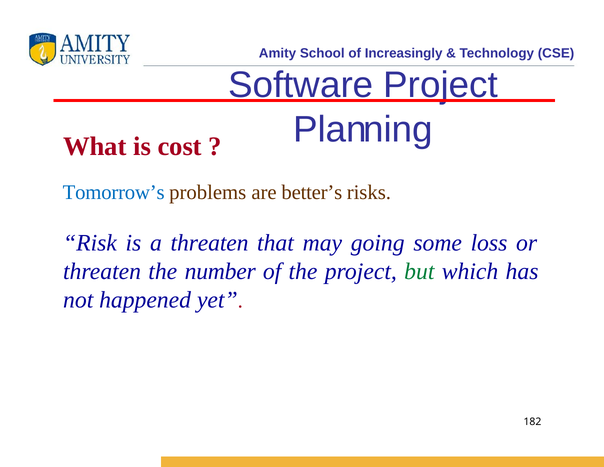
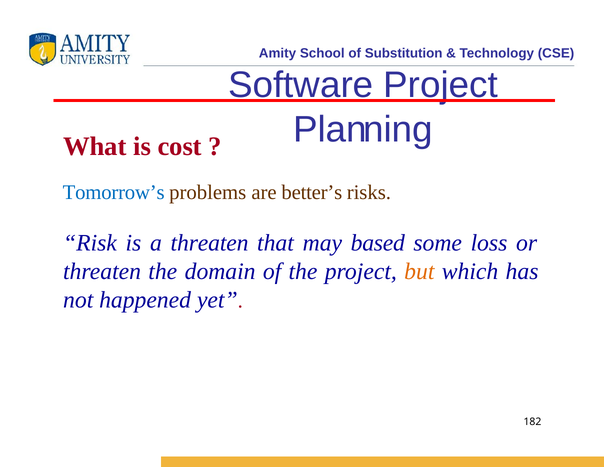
Increasingly: Increasingly -> Substitution
going: going -> based
number: number -> domain
but colour: green -> orange
